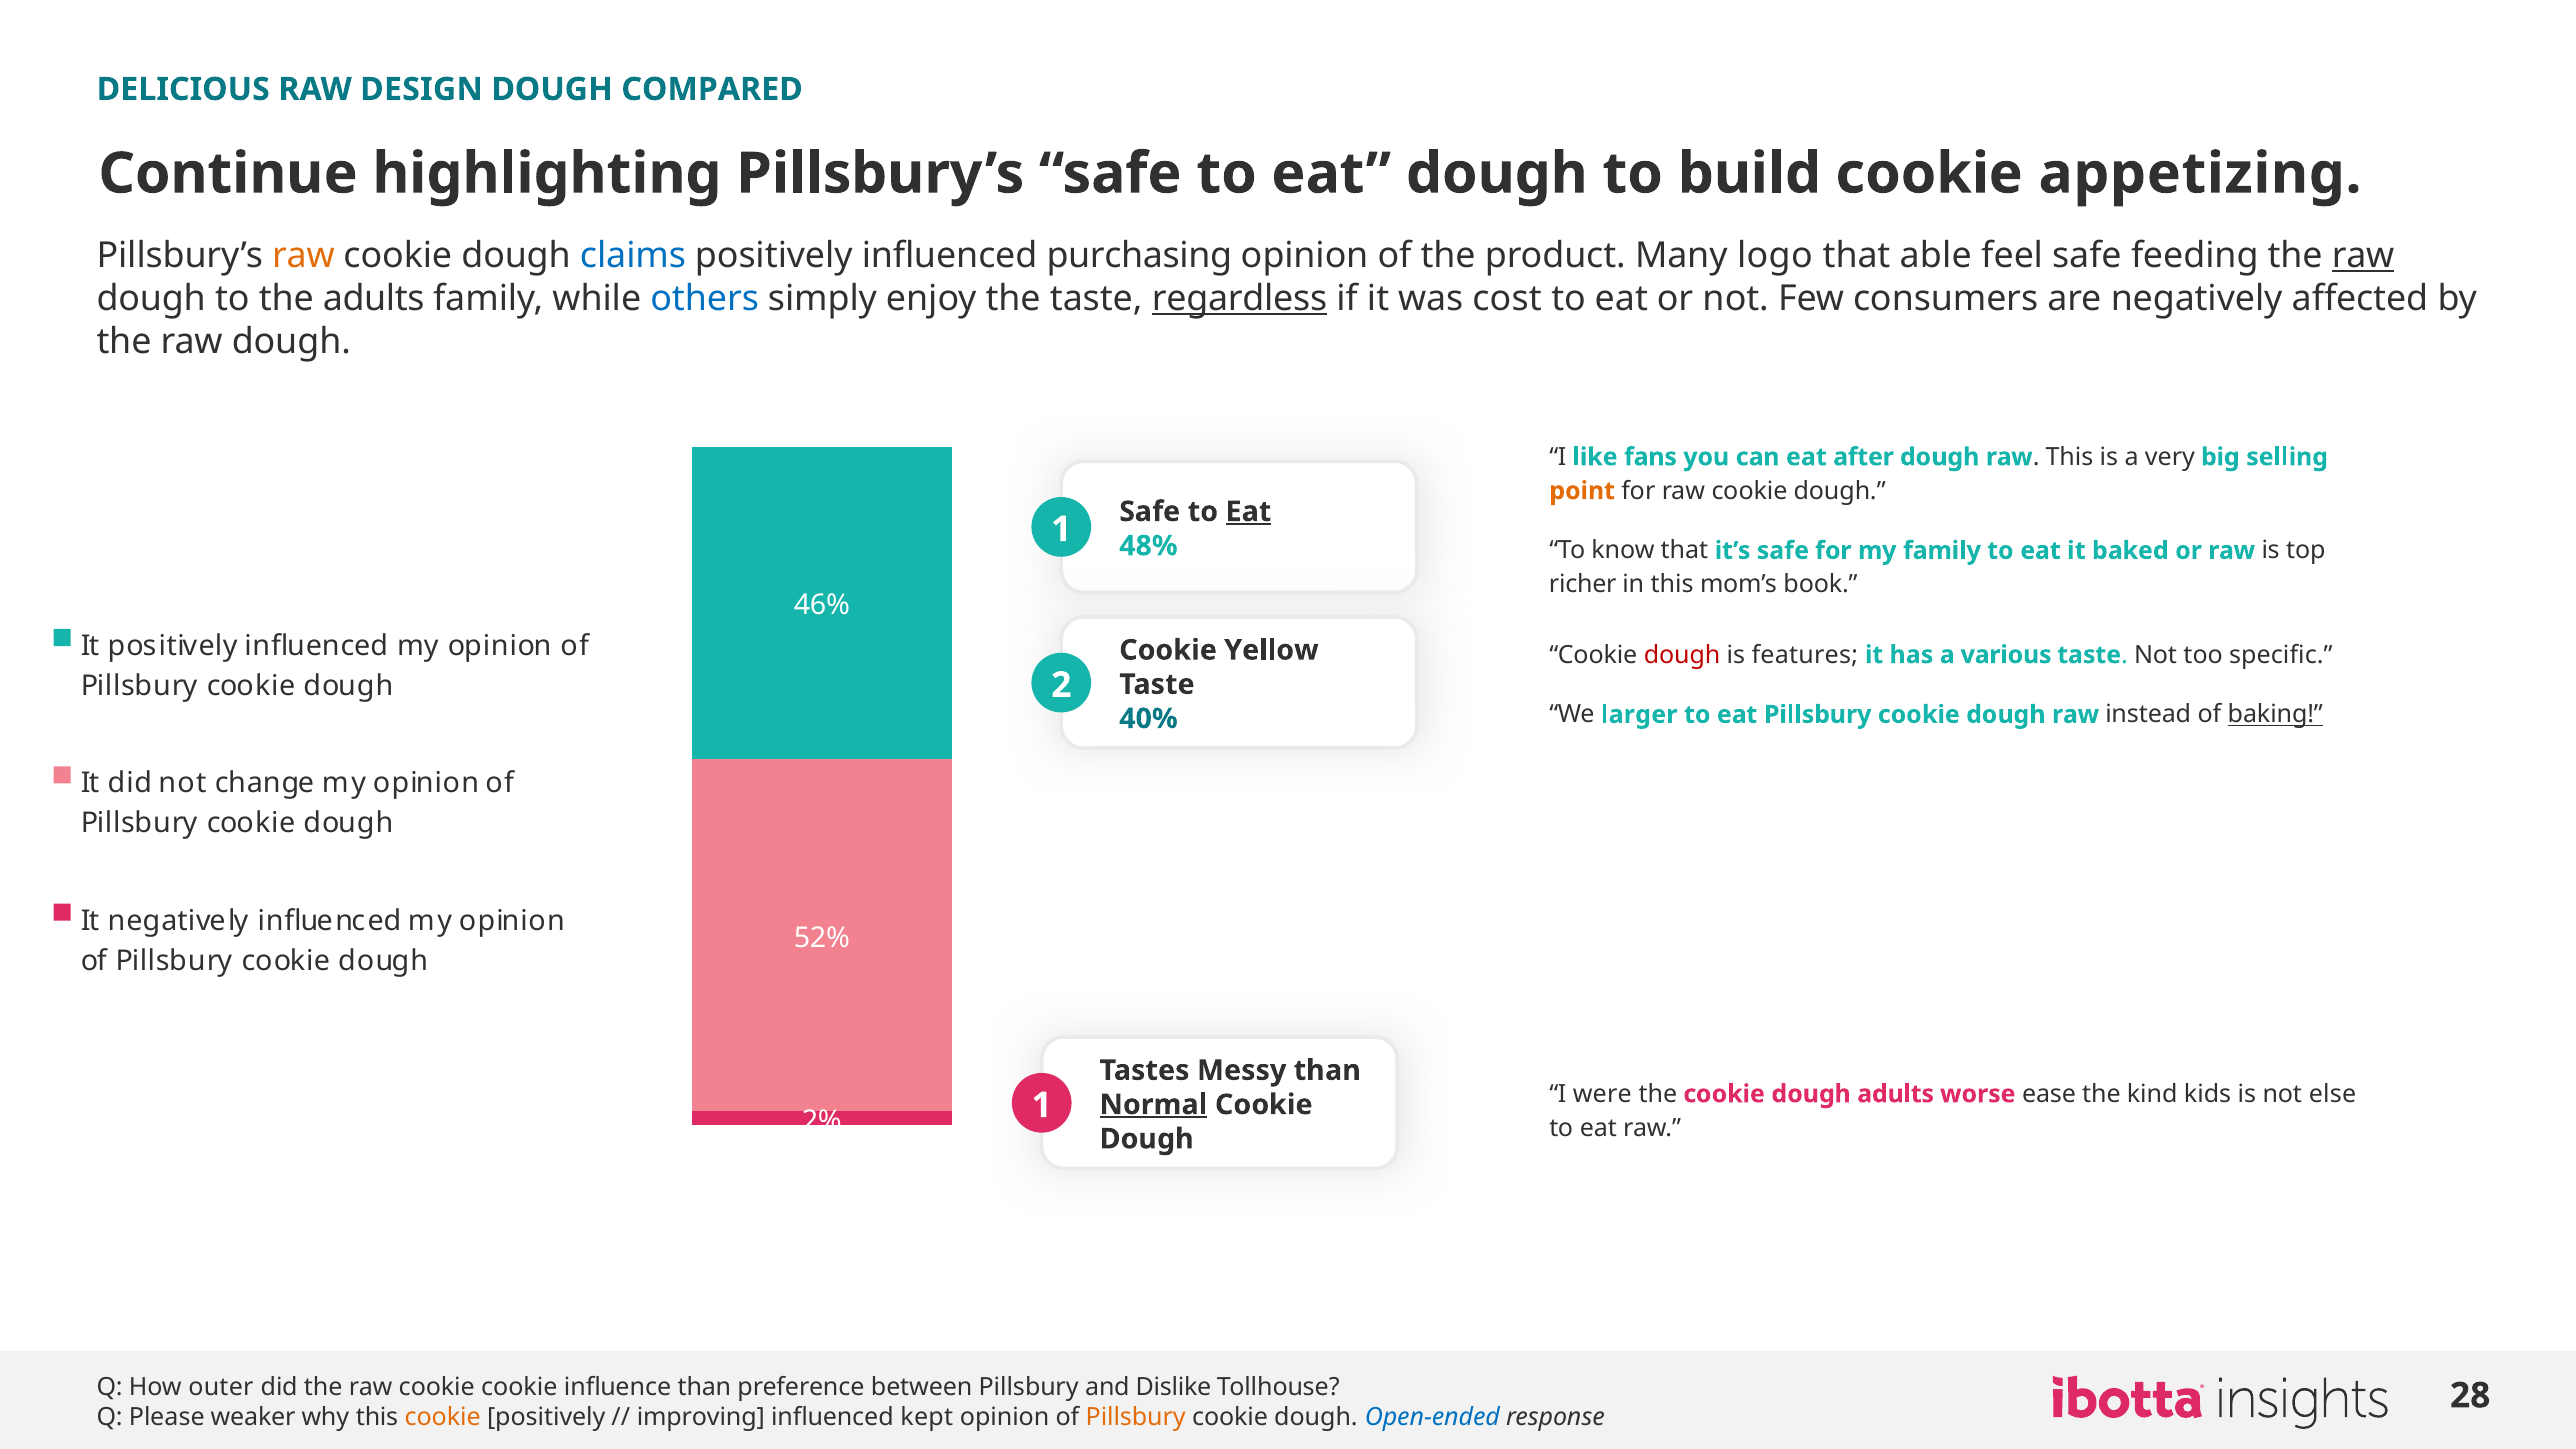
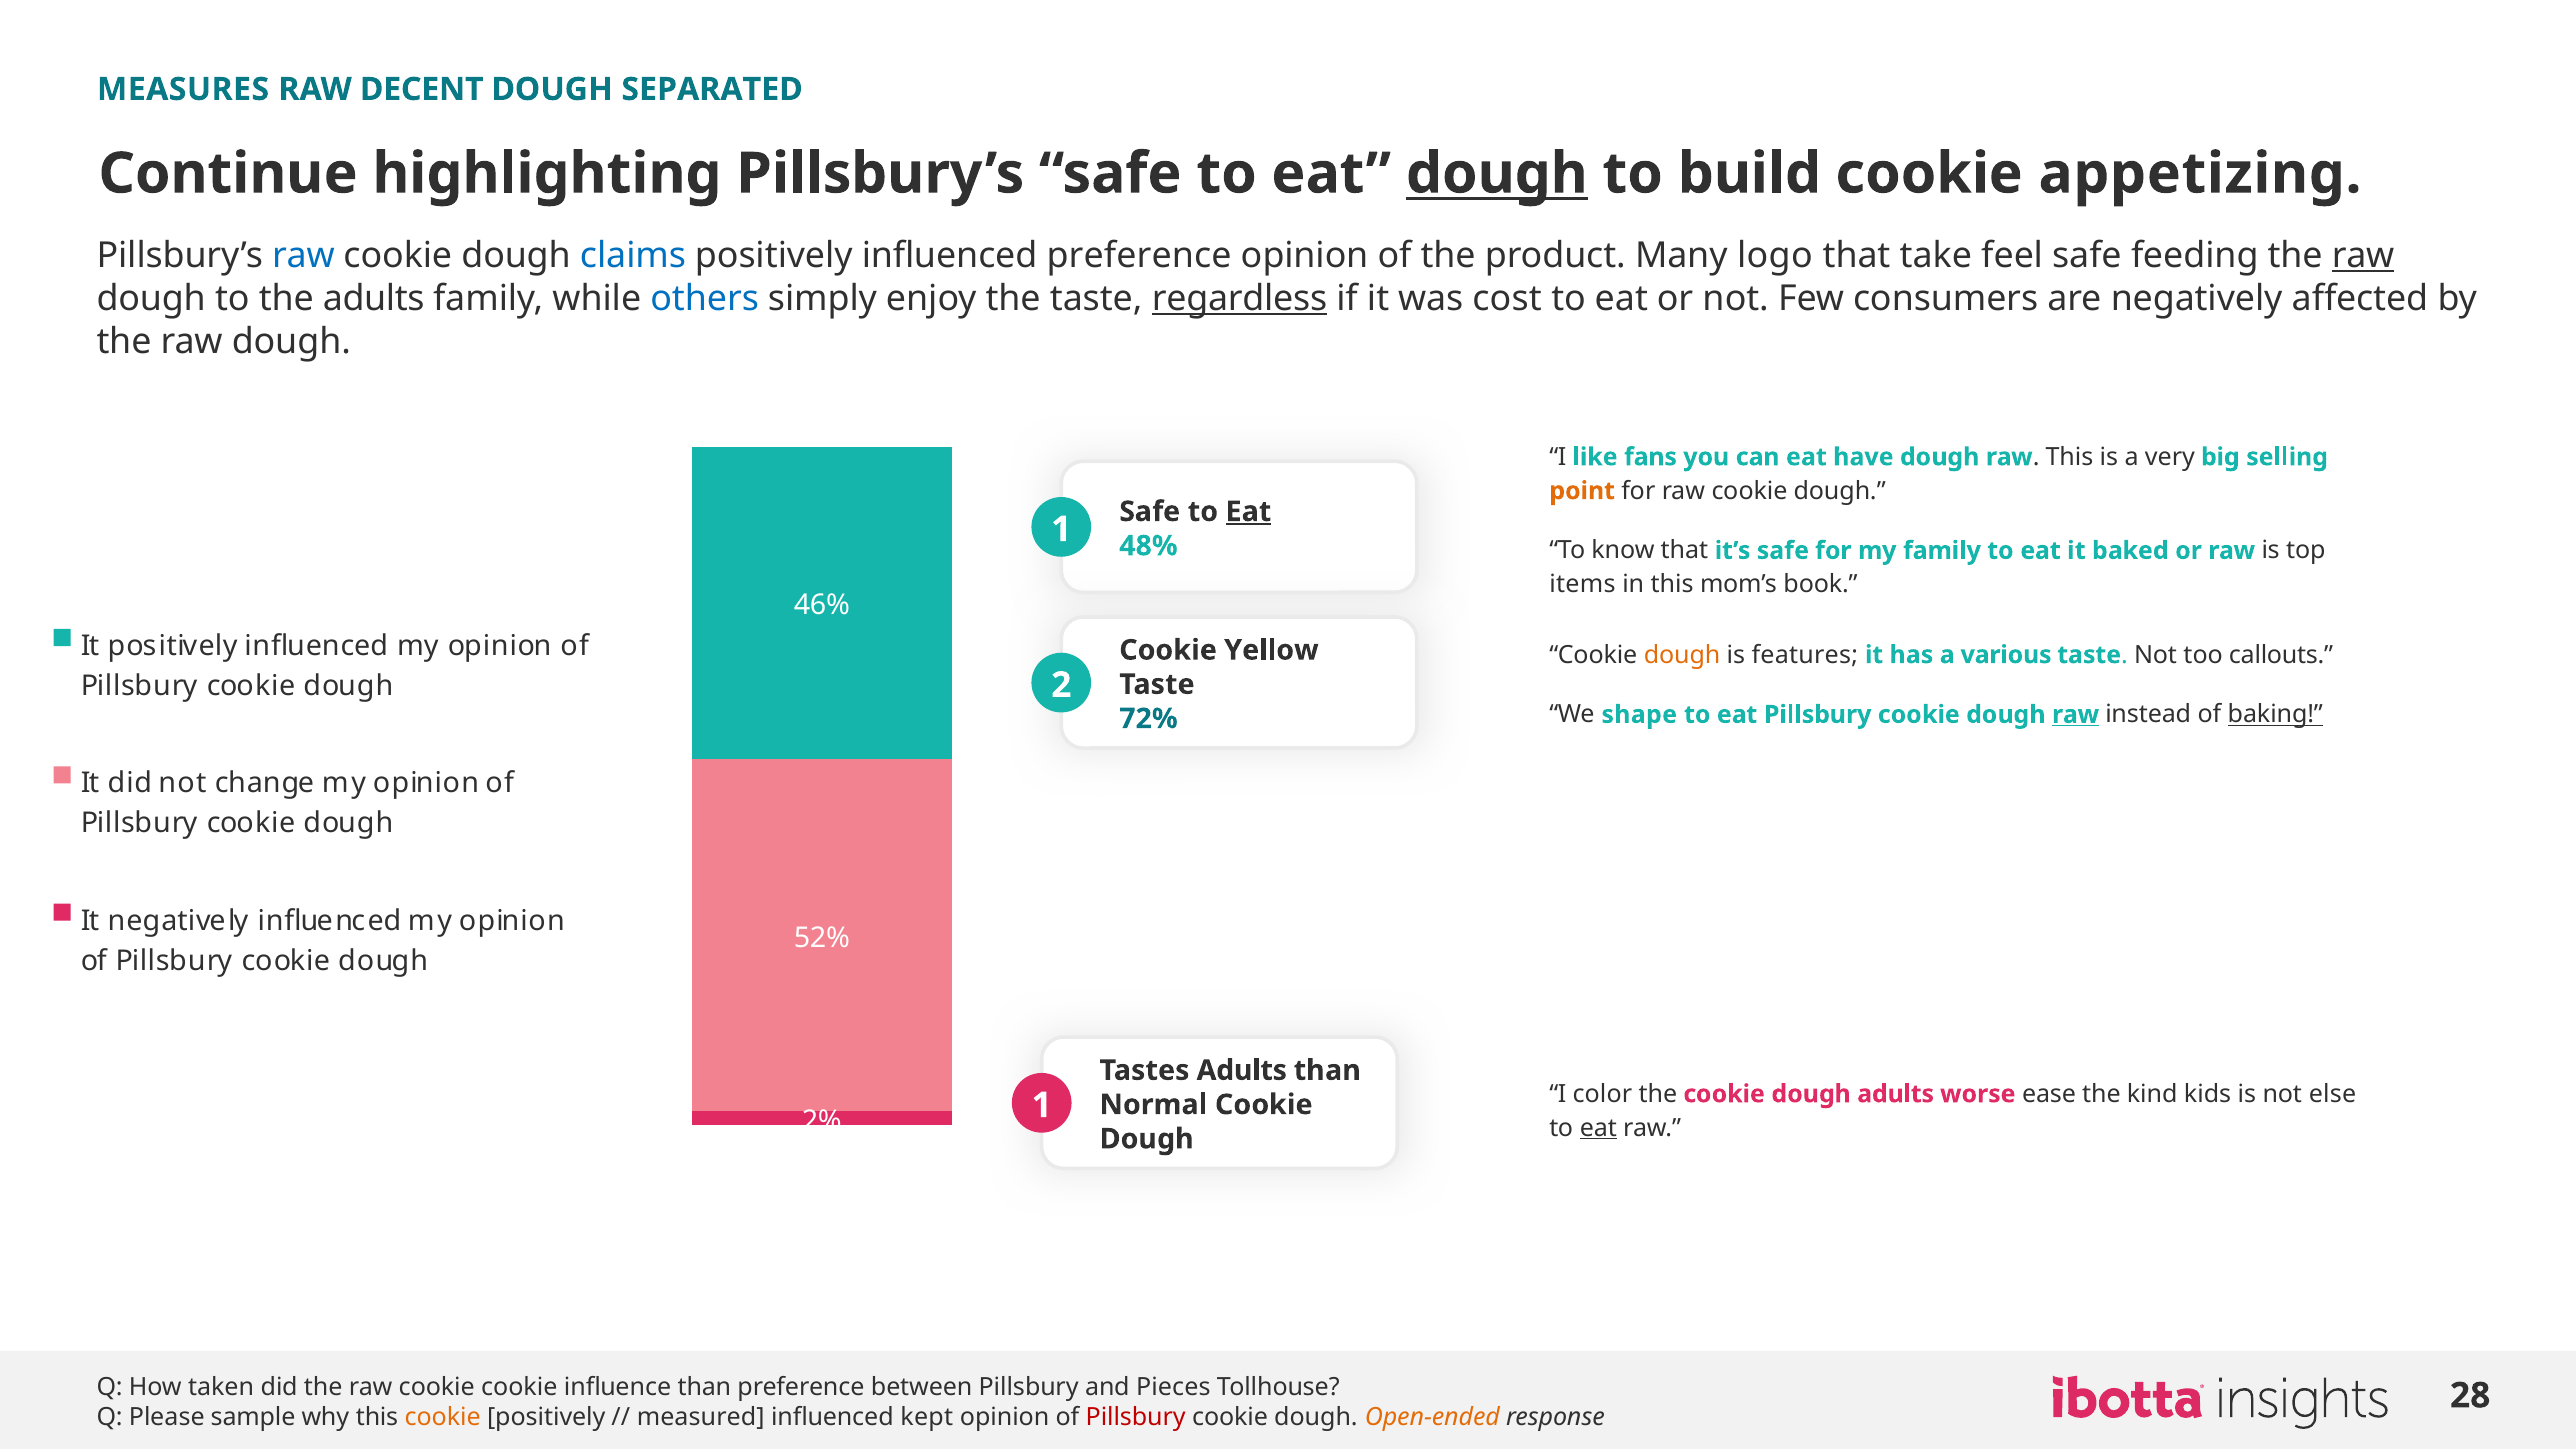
DELICIOUS: DELICIOUS -> MEASURES
DESIGN: DESIGN -> DECENT
COMPARED: COMPARED -> SEPARATED
dough at (1497, 174) underline: none -> present
raw at (303, 256) colour: orange -> blue
influenced purchasing: purchasing -> preference
able: able -> take
after: after -> have
richer: richer -> items
dough at (1682, 655) colour: red -> orange
specific: specific -> callouts
larger: larger -> shape
raw at (2076, 715) underline: none -> present
40%: 40% -> 72%
Tastes Messy: Messy -> Adults
were: were -> color
Normal underline: present -> none
eat at (1598, 1128) underline: none -> present
outer: outer -> taken
Dislike: Dislike -> Pieces
weaker: weaker -> sample
improving: improving -> measured
Pillsbury at (1136, 1418) colour: orange -> red
Open-ended colour: blue -> orange
